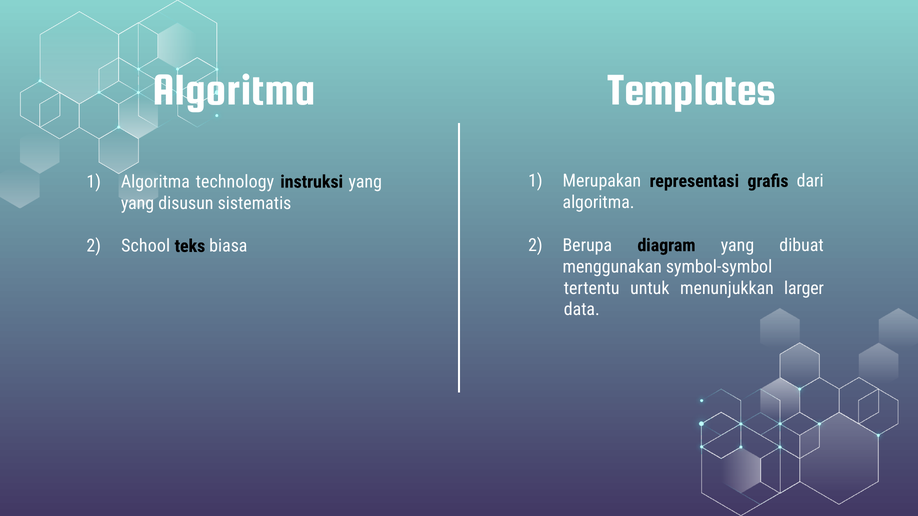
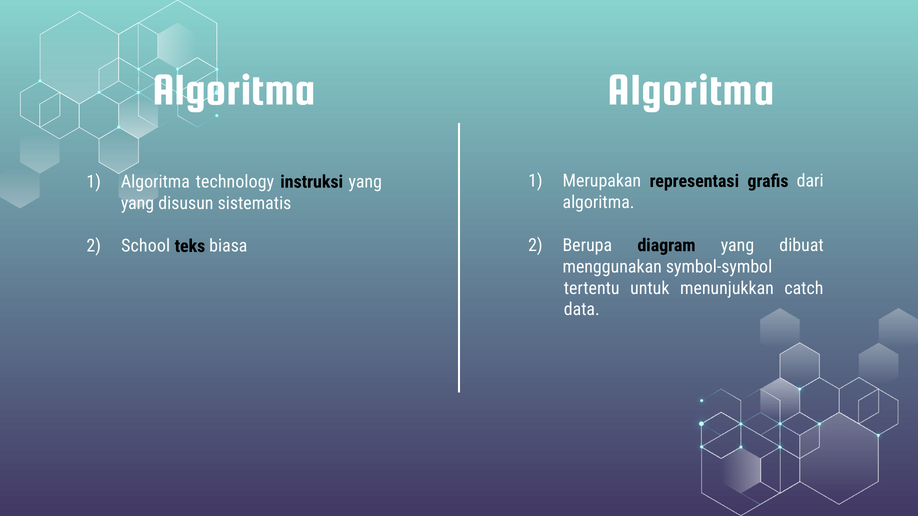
Templates at (692, 90): Templates -> Algoritma
larger: larger -> catch
